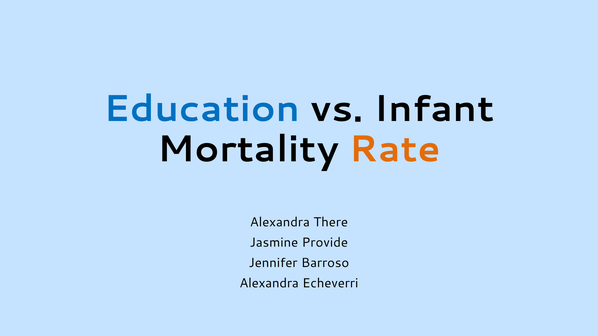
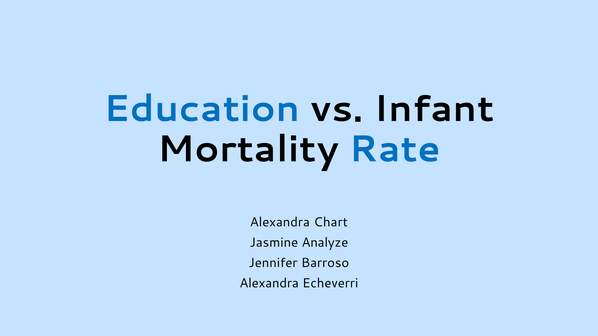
Rate colour: orange -> blue
There: There -> Chart
Provide: Provide -> Analyze
